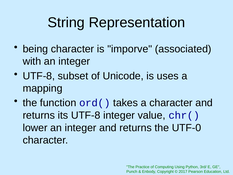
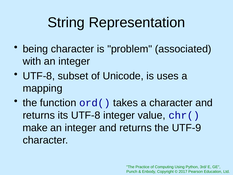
imporve: imporve -> problem
lower: lower -> make
UTF-0: UTF-0 -> UTF-9
